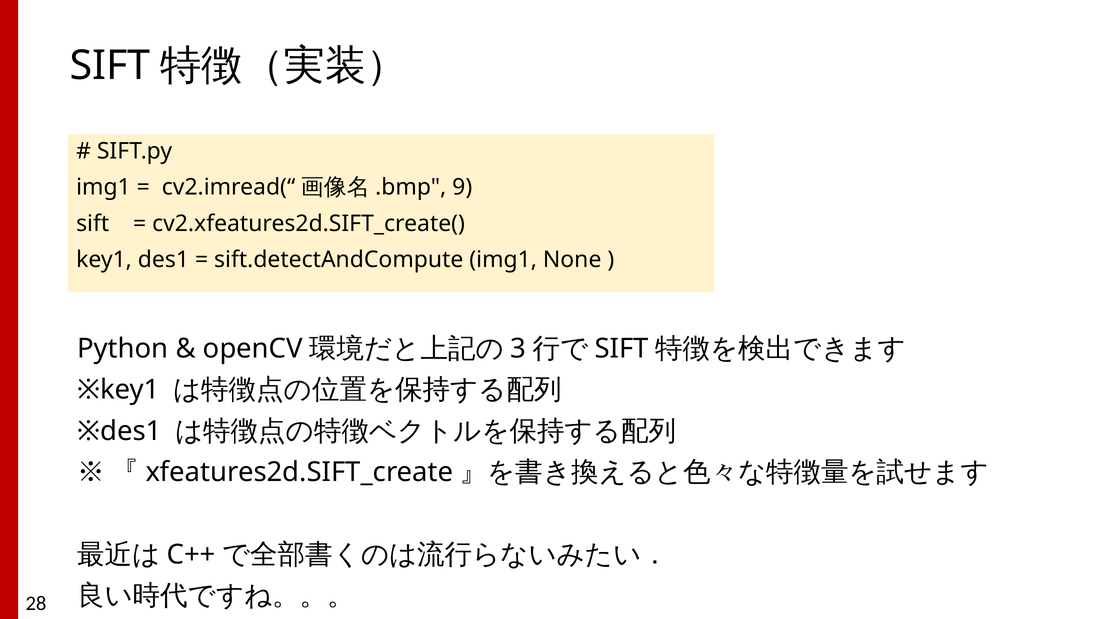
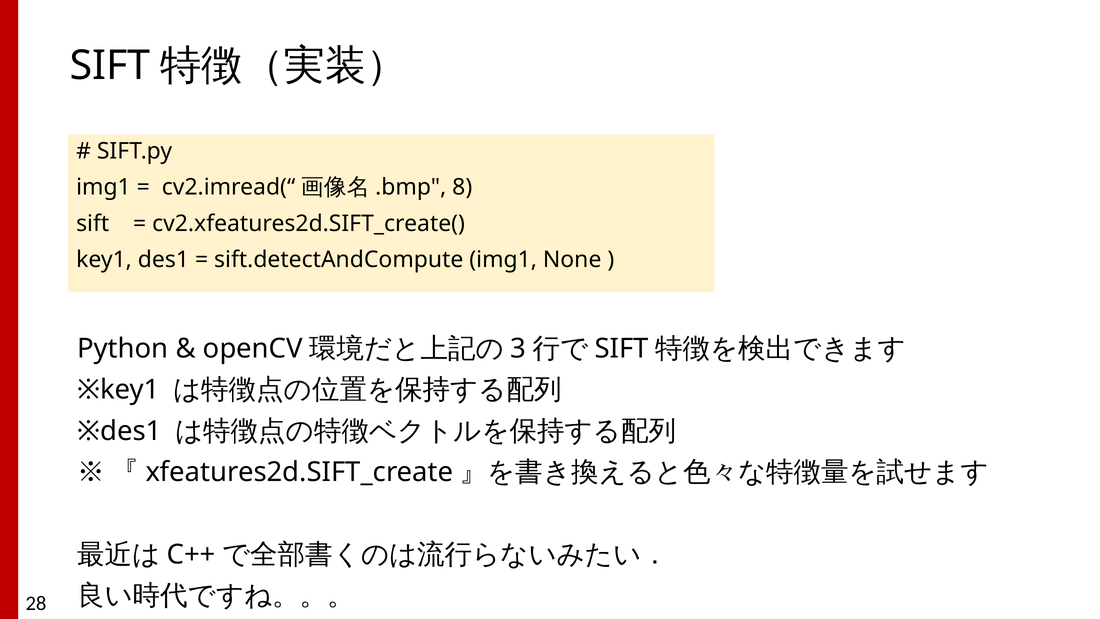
9: 9 -> 8
